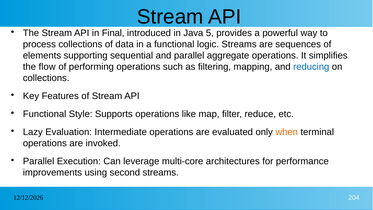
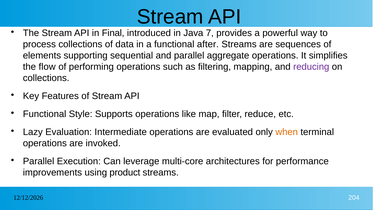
5: 5 -> 7
logic: logic -> after
reducing colour: blue -> purple
second: second -> product
